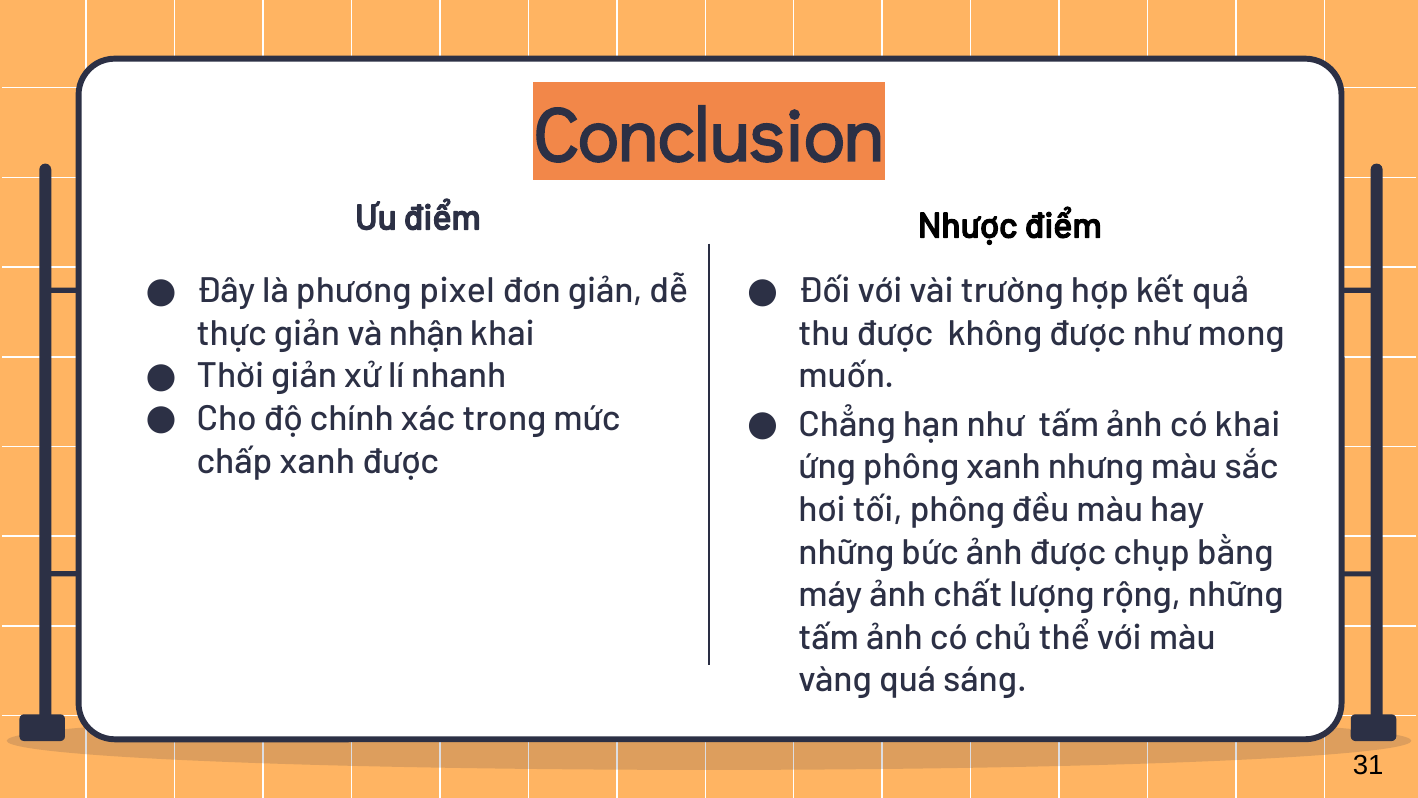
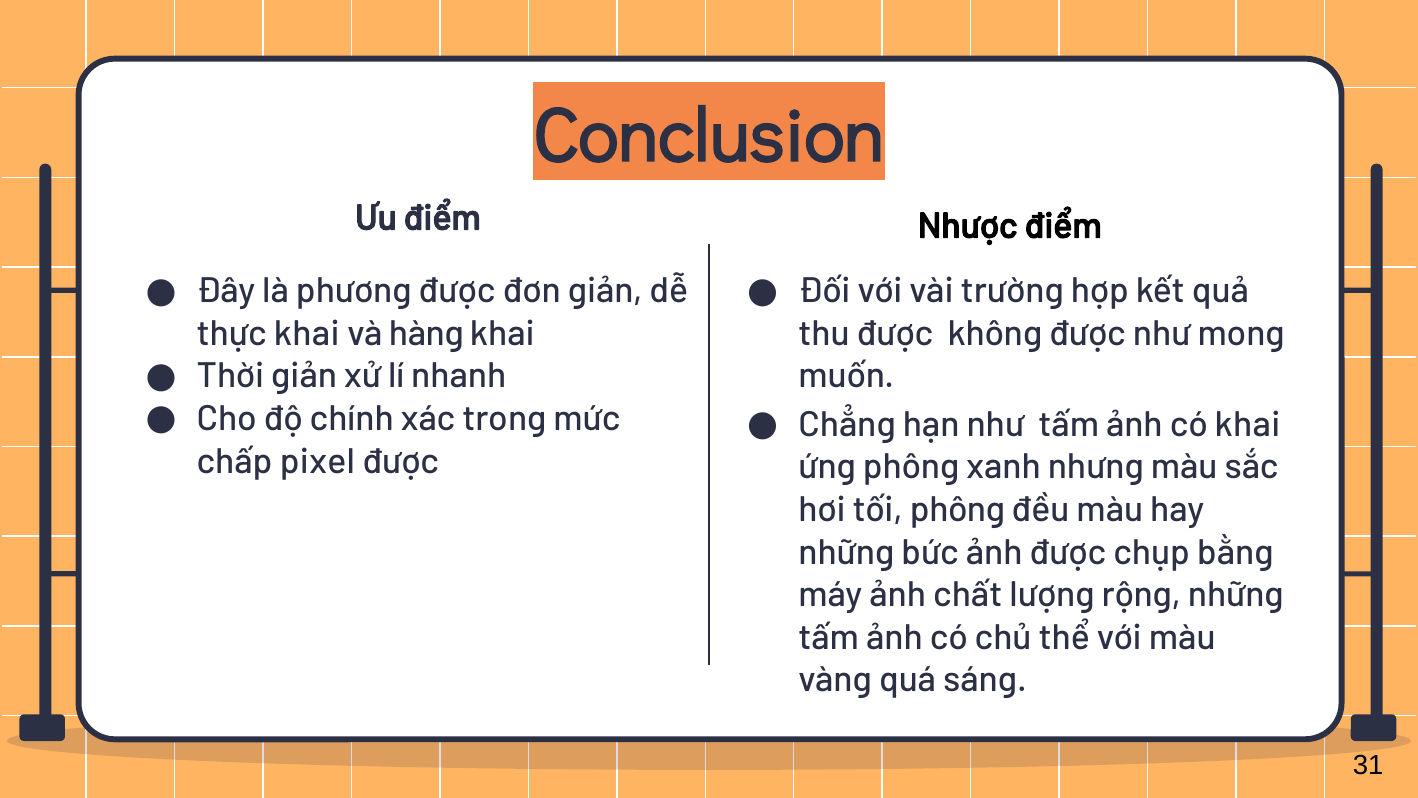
phương pixel: pixel -> được
thực giản: giản -> khai
nhận: nhận -> hàng
chấp xanh: xanh -> pixel
